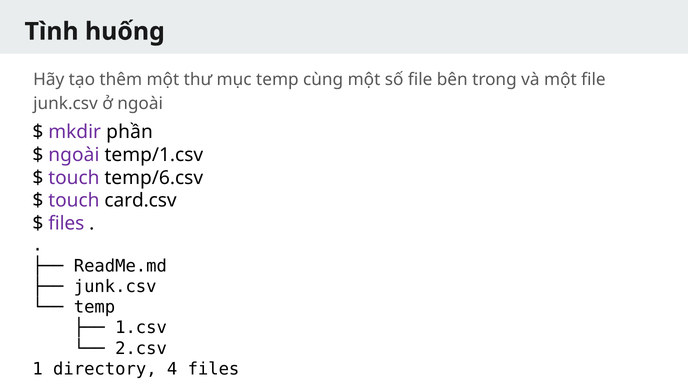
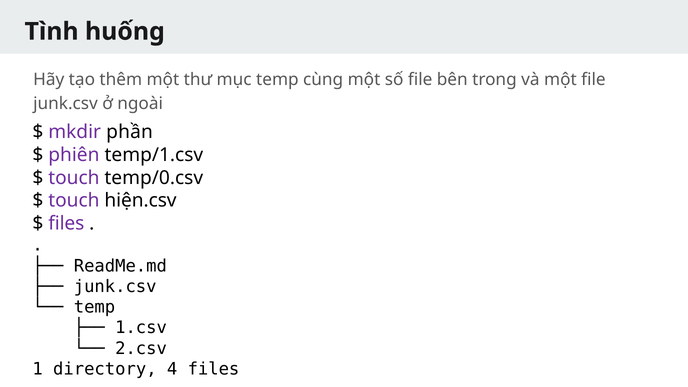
ngoài at (74, 155): ngoài -> phiên
temp/6.csv: temp/6.csv -> temp/0.csv
card.csv: card.csv -> hiện.csv
